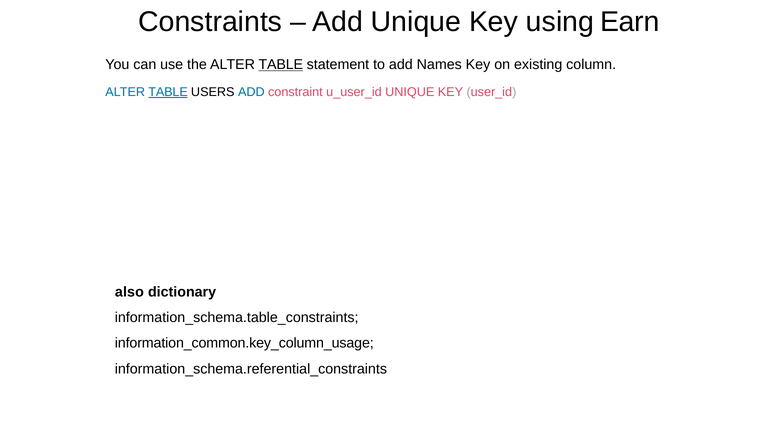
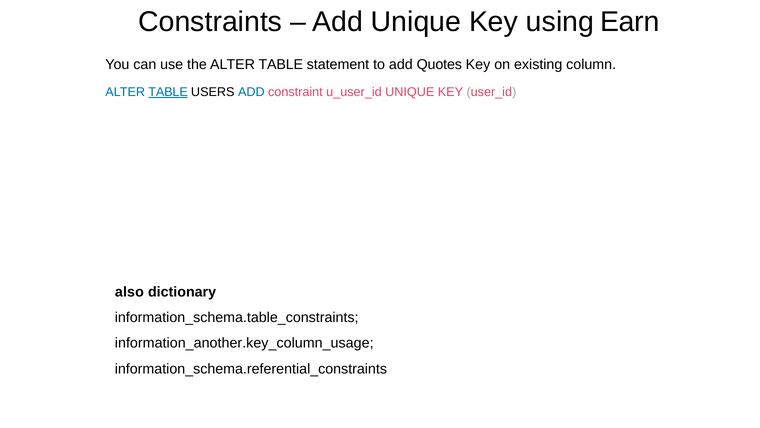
TABLE at (281, 65) underline: present -> none
Names: Names -> Quotes
information_common.key_column_usage: information_common.key_column_usage -> information_another.key_column_usage
